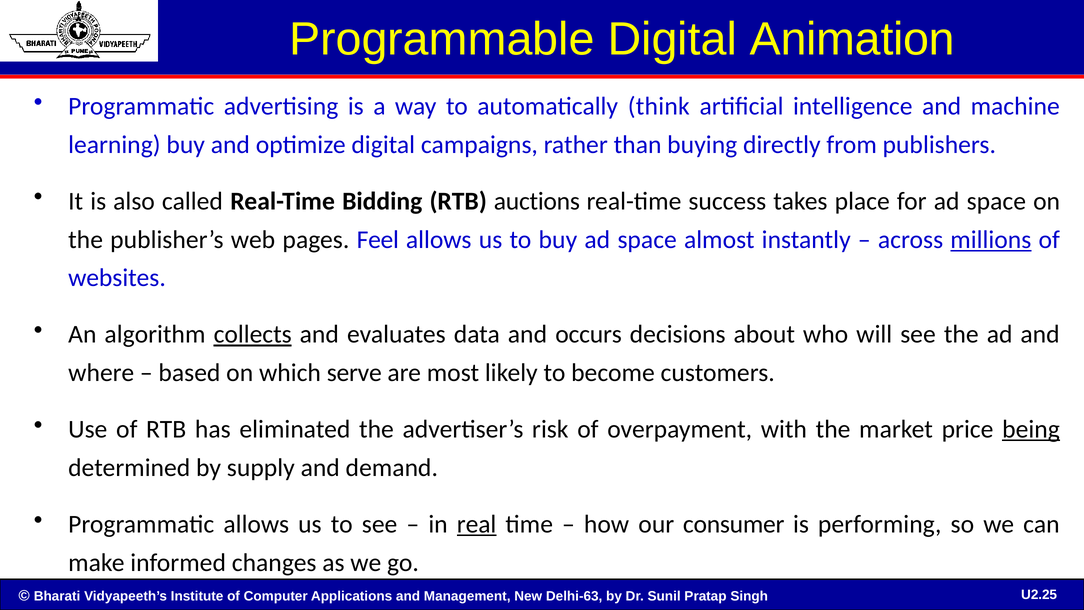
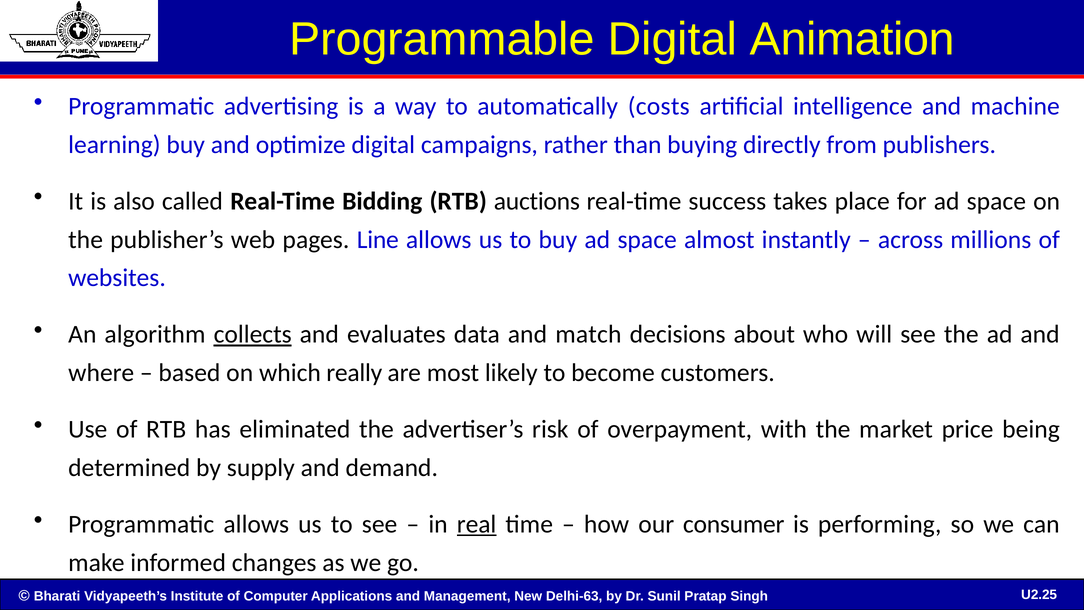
think: think -> costs
Feel: Feel -> Line
millions underline: present -> none
occurs: occurs -> match
serve: serve -> really
being underline: present -> none
